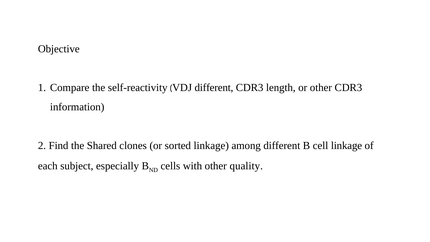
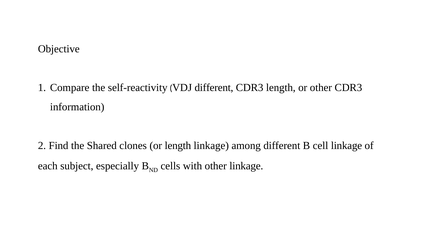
or sorted: sorted -> length
other quality: quality -> linkage
